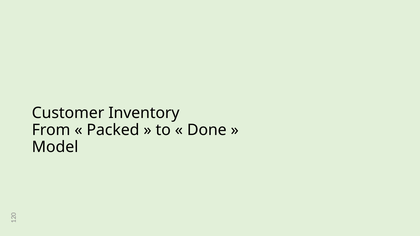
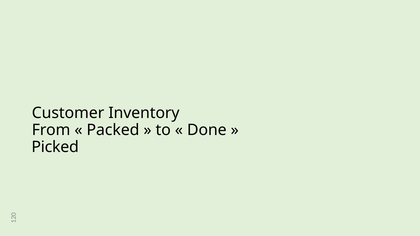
Model: Model -> Picked
